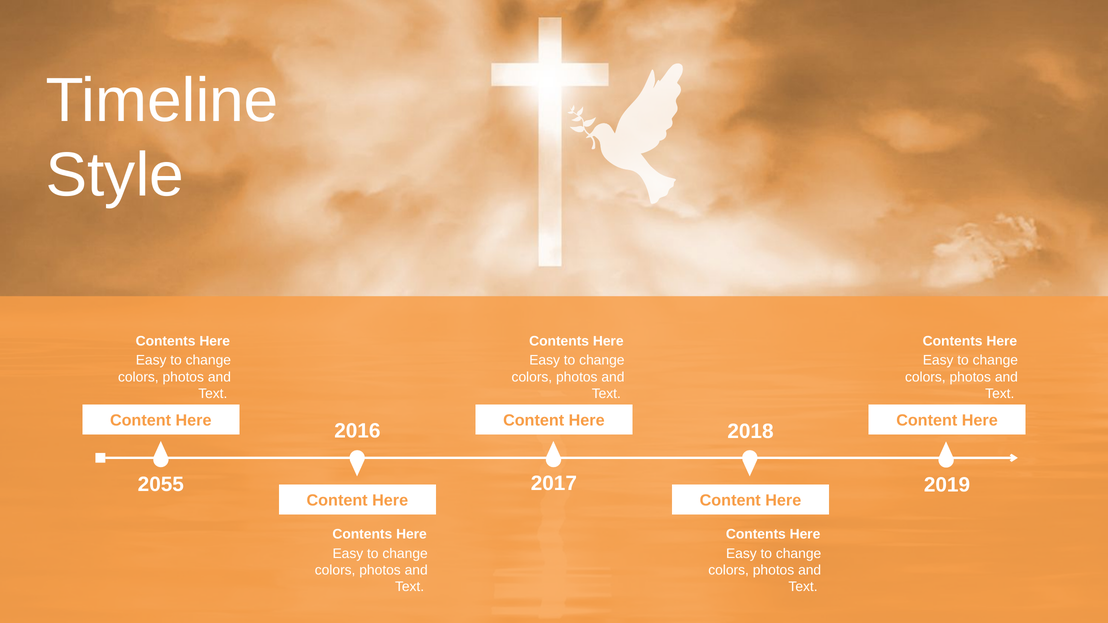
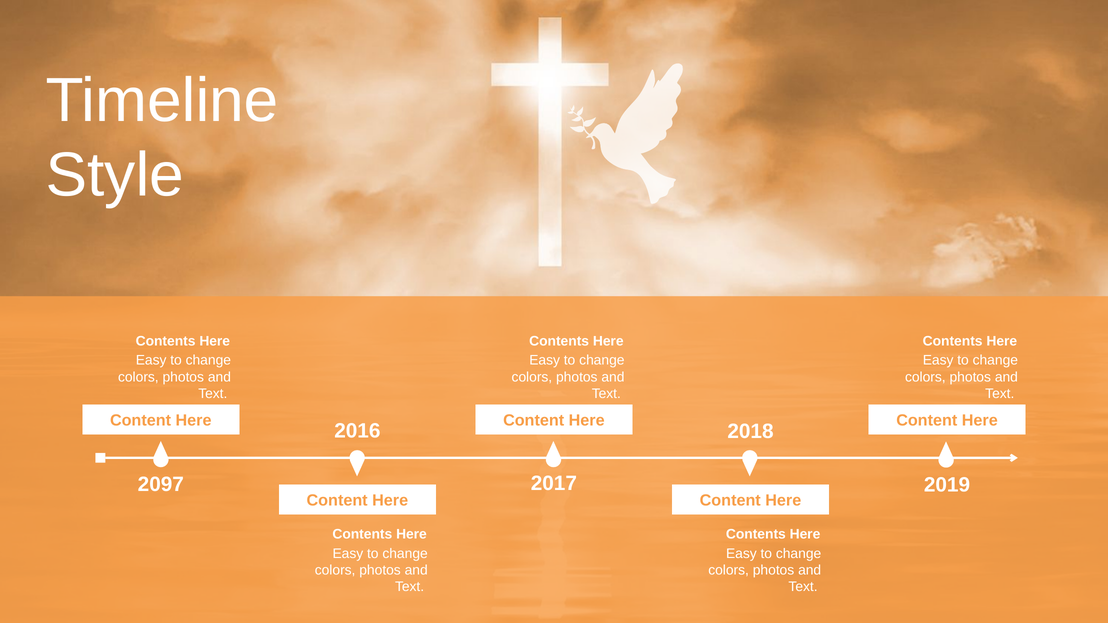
2055: 2055 -> 2097
